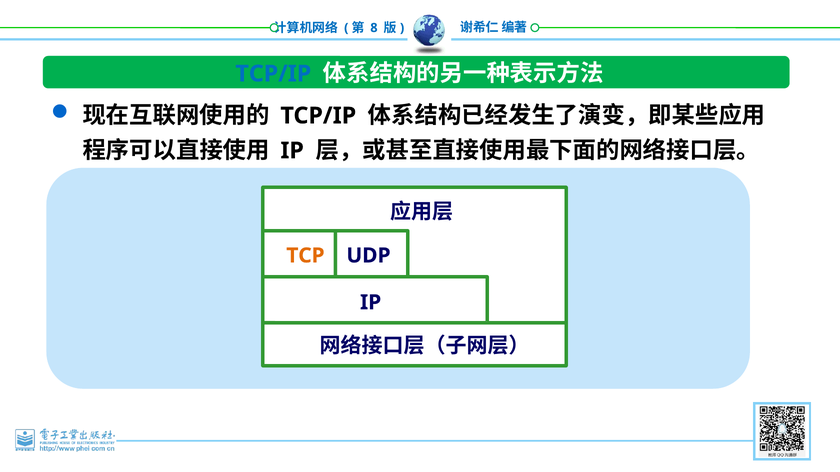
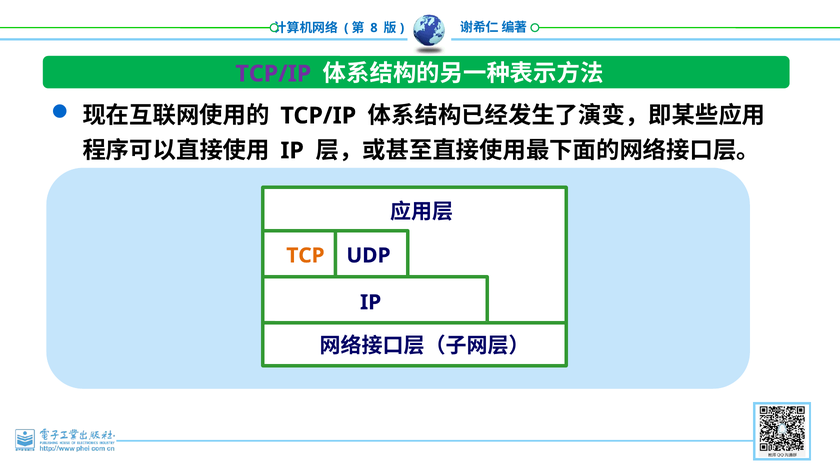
TCP/IP at (273, 74) colour: blue -> purple
